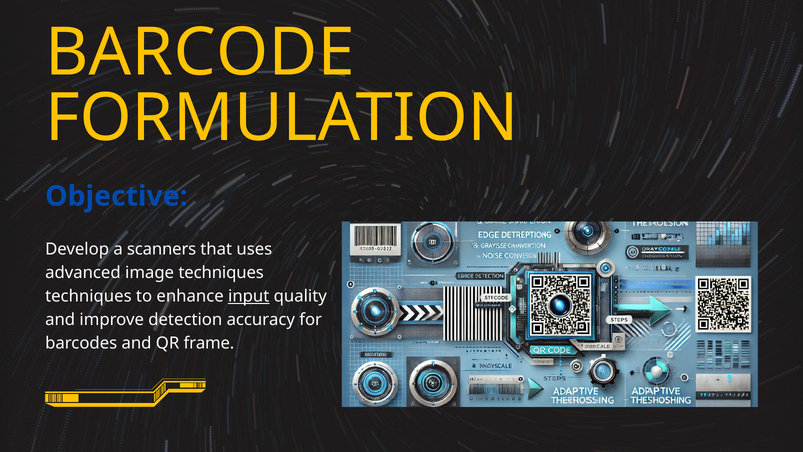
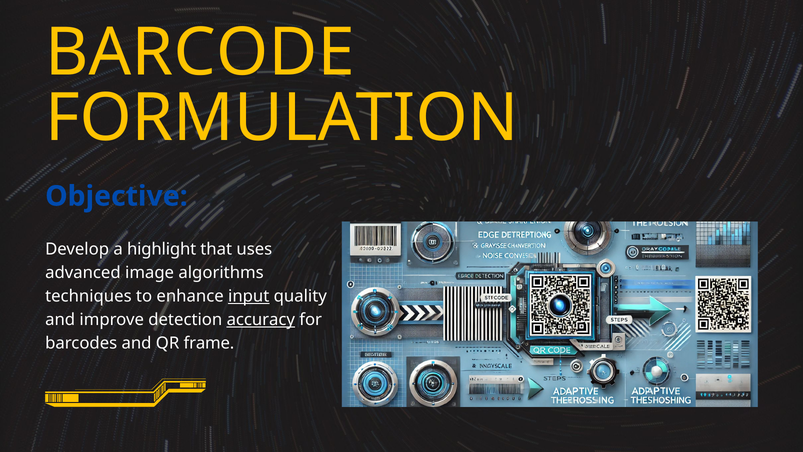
scanners: scanners -> highlight
image techniques: techniques -> algorithms
accuracy underline: none -> present
